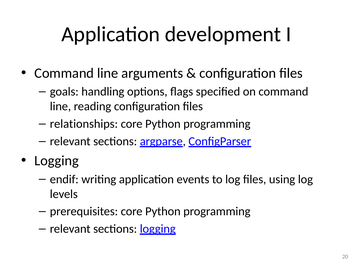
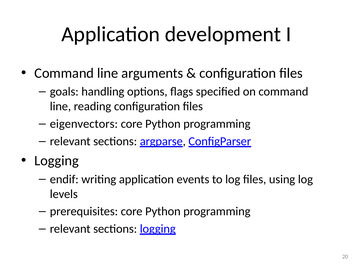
relationships: relationships -> eigenvectors
